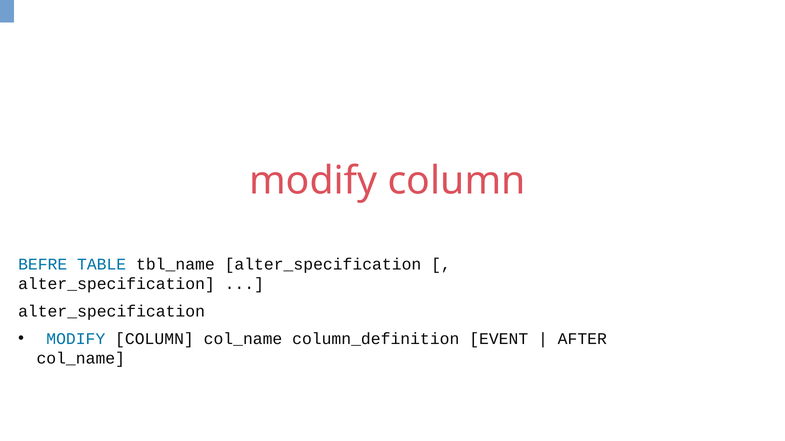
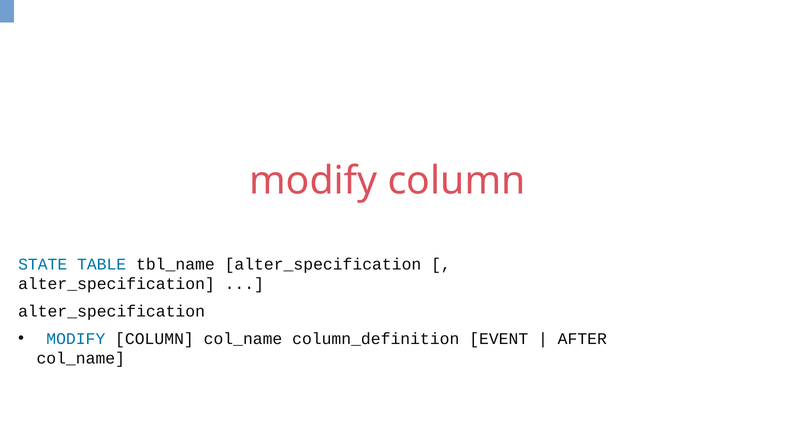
BEFRE: BEFRE -> STATE
